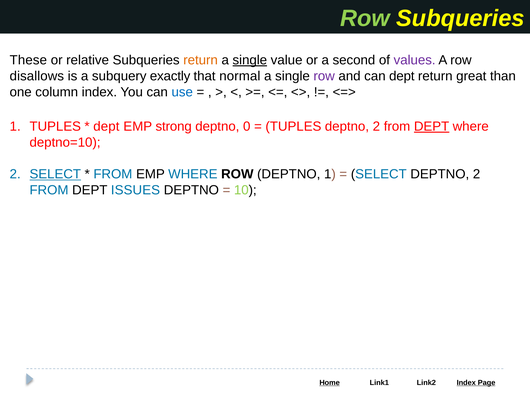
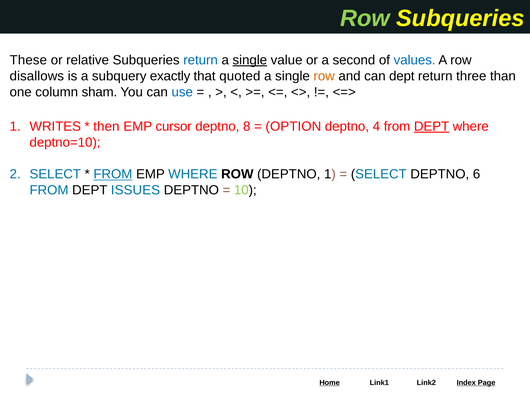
return at (201, 60) colour: orange -> blue
values colour: purple -> blue
normal: normal -> quoted
row at (324, 76) colour: purple -> orange
great: great -> three
column index: index -> sham
1 TUPLES: TUPLES -> WRITES
dept at (106, 126): dept -> then
strong: strong -> cursor
0: 0 -> 8
TUPLES at (293, 126): TUPLES -> OPTION
2 at (376, 126): 2 -> 4
SELECT at (55, 174) underline: present -> none
FROM at (113, 174) underline: none -> present
SELECT DEPTNO 2: 2 -> 6
